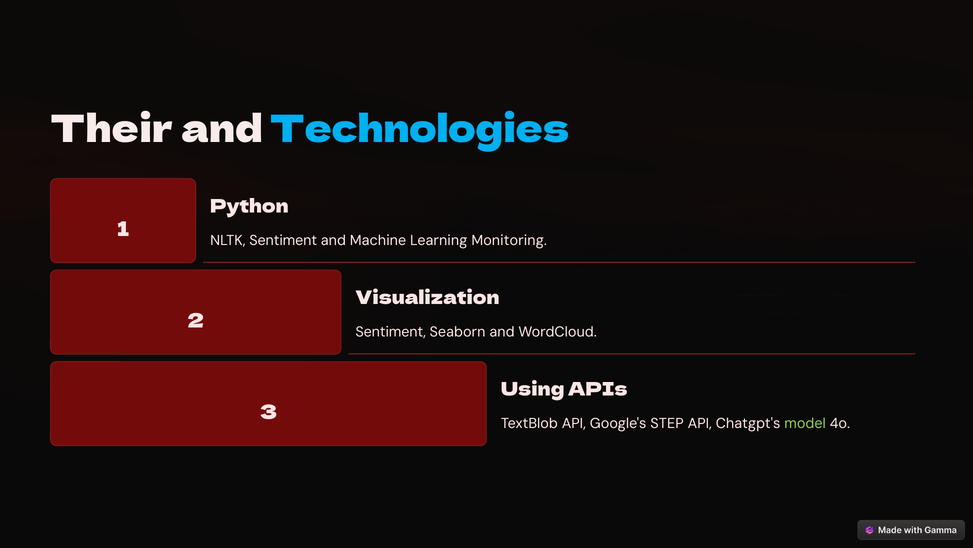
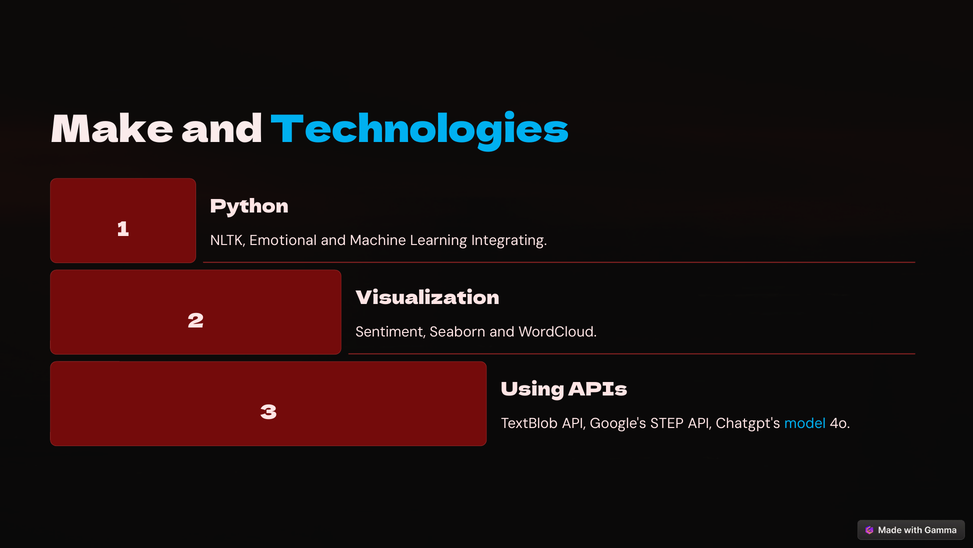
Their: Their -> Make
NLTK Sentiment: Sentiment -> Emotional
Monitoring: Monitoring -> Integrating
model colour: light green -> light blue
